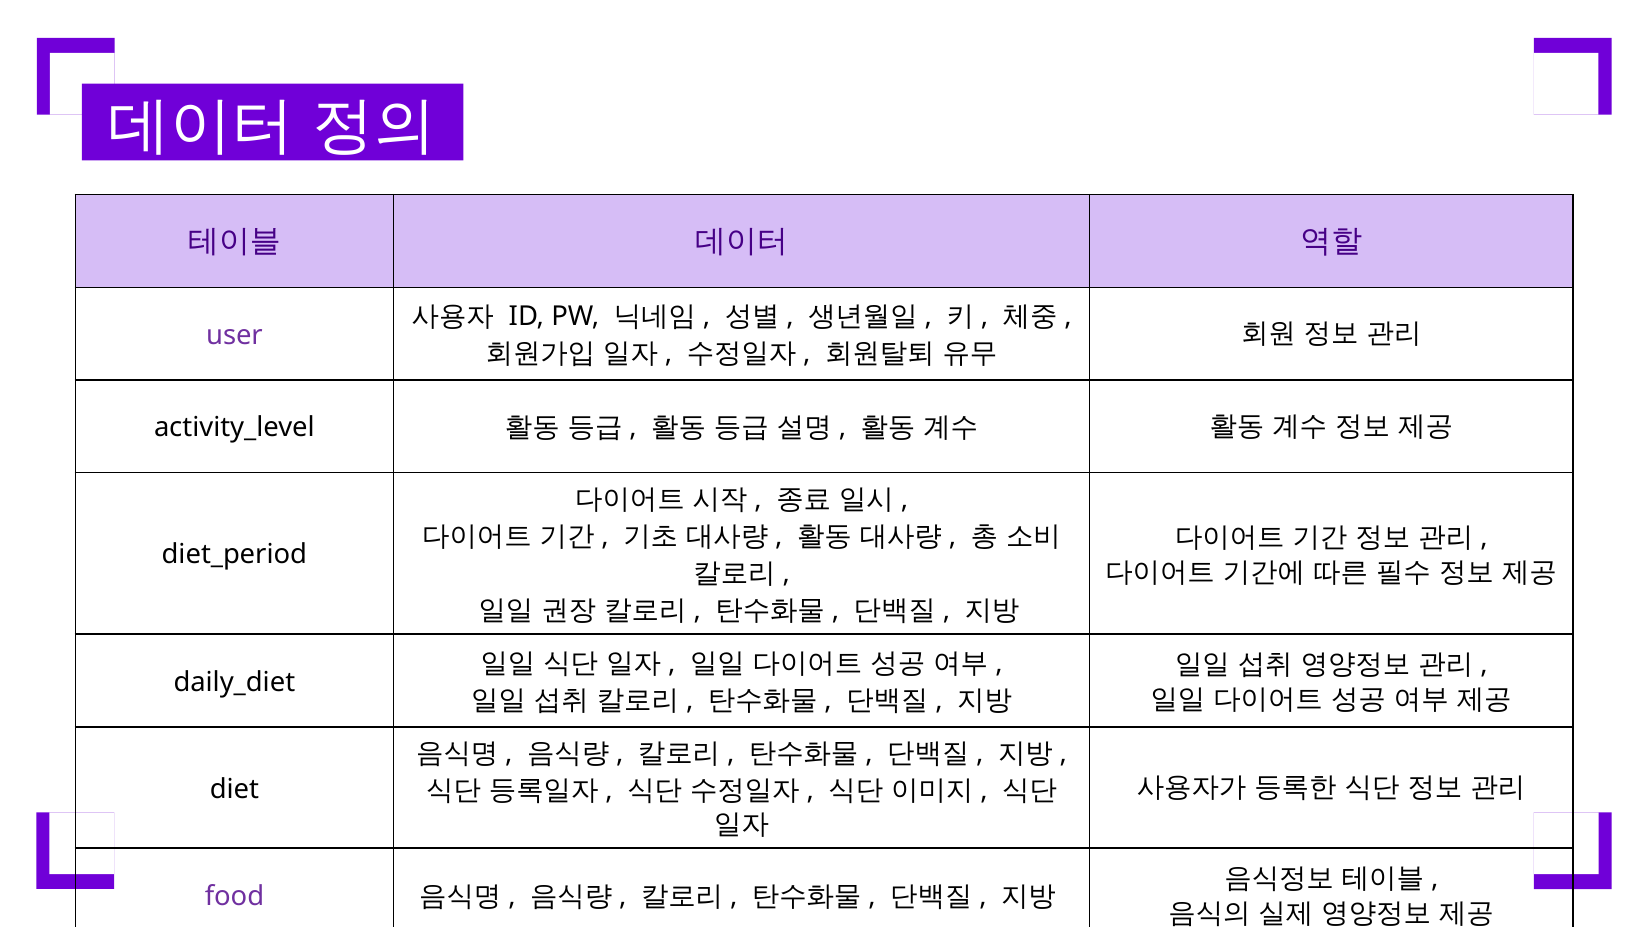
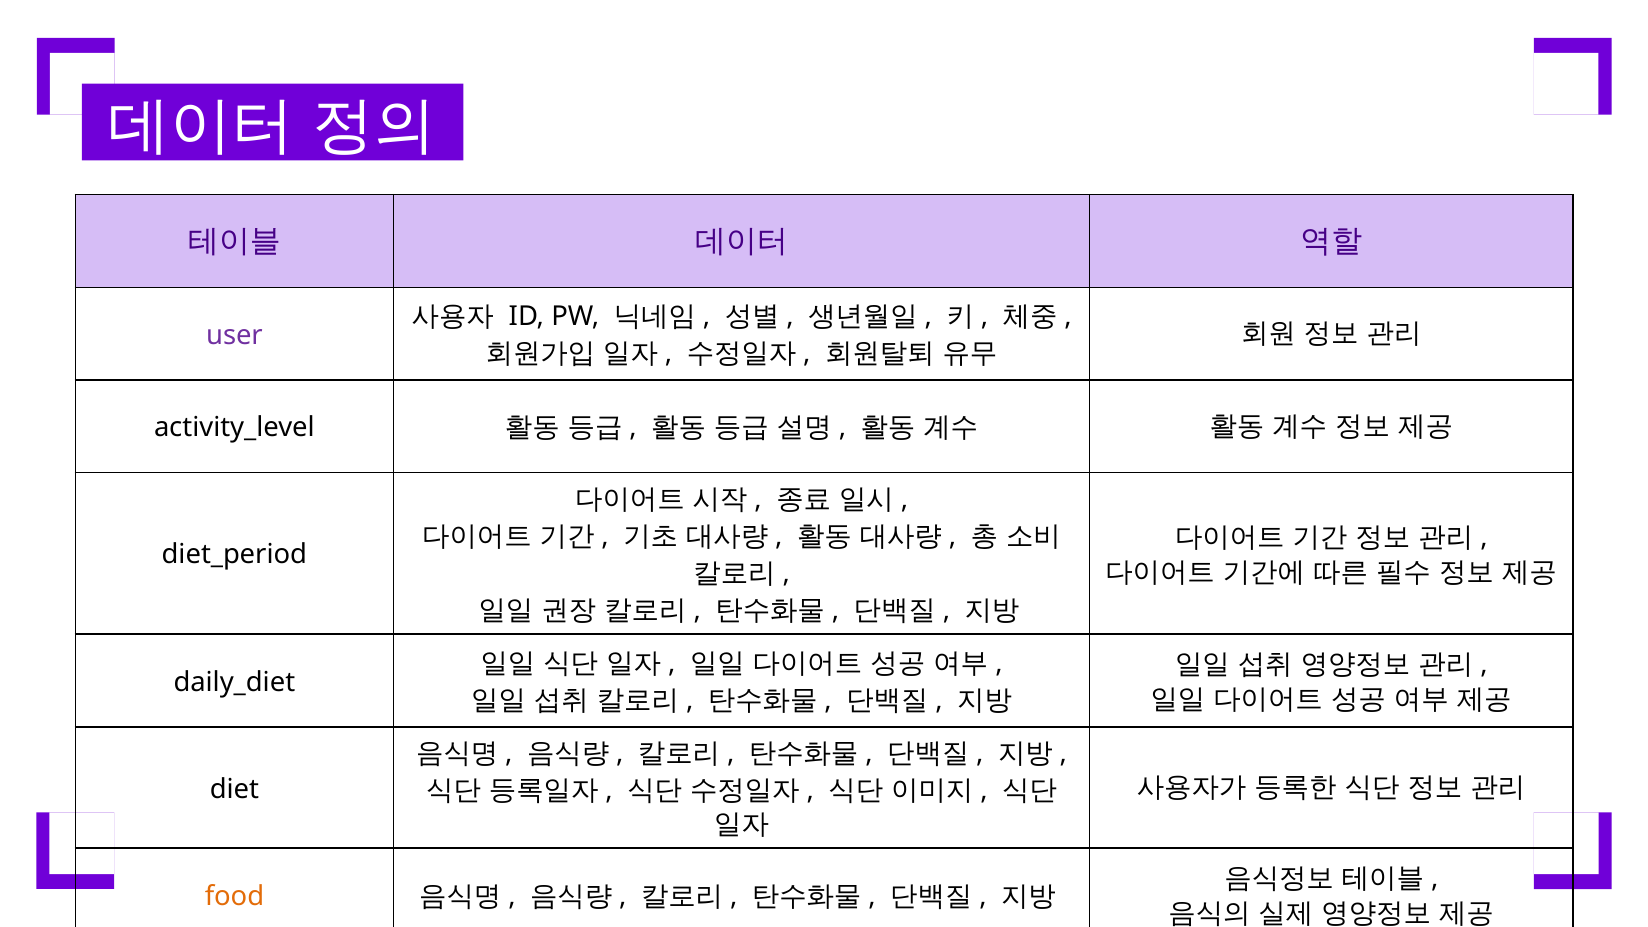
food colour: purple -> orange
